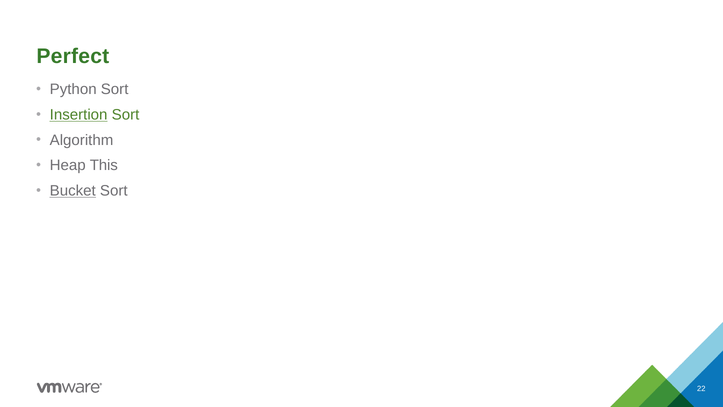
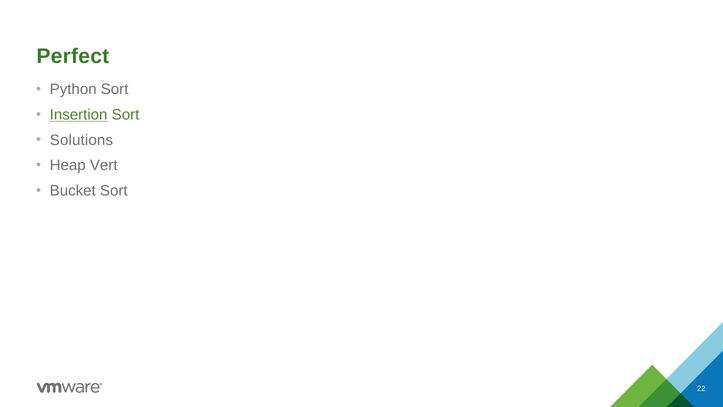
Algorithm: Algorithm -> Solutions
This: This -> Vert
Bucket underline: present -> none
